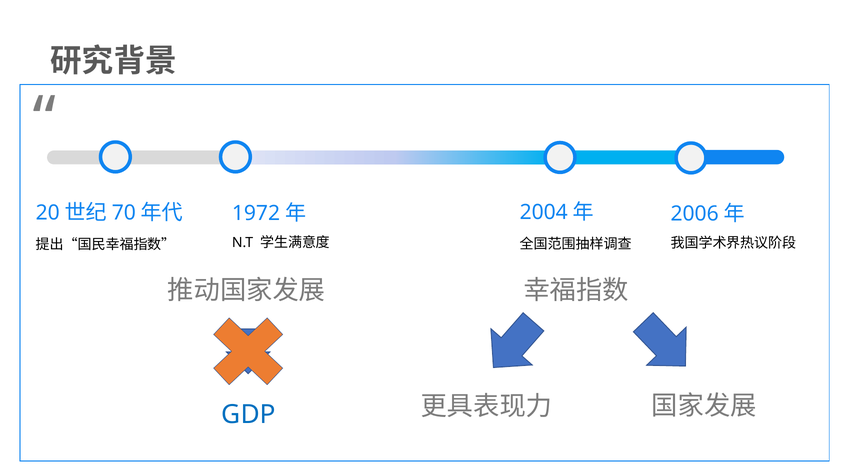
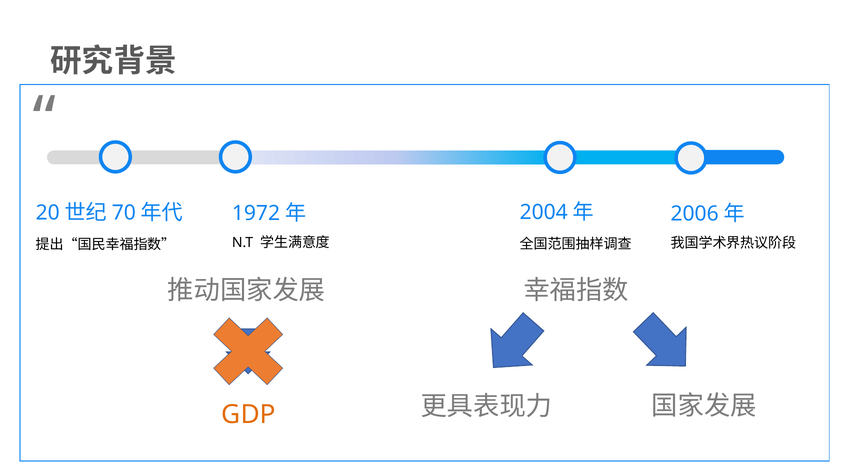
GDP colour: blue -> orange
